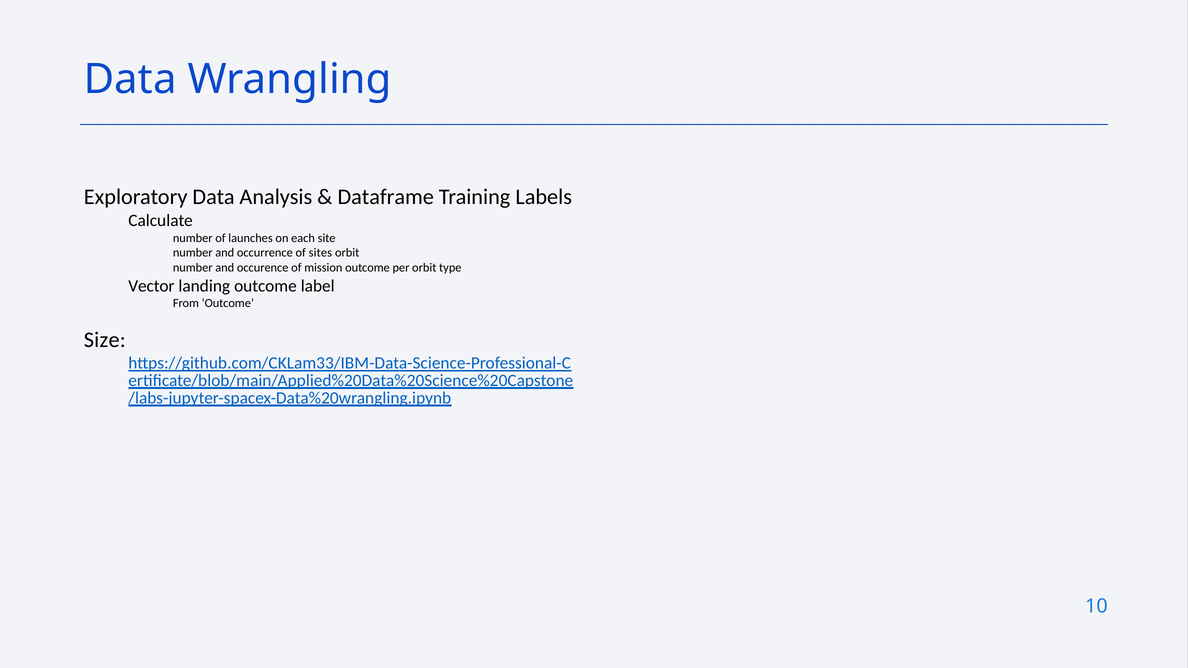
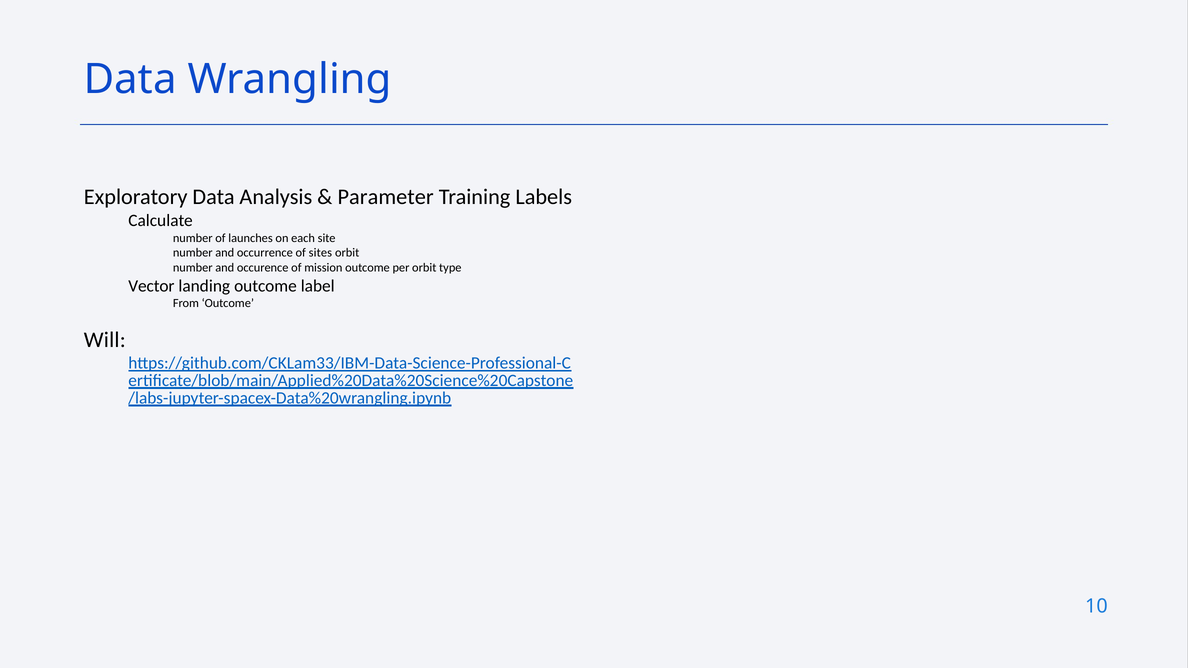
Dataframe: Dataframe -> Parameter
Size: Size -> Will
